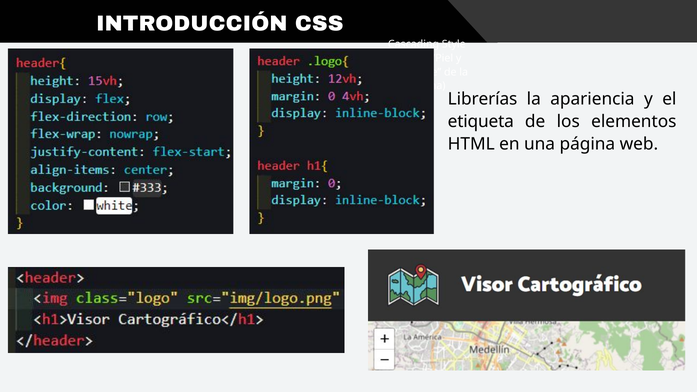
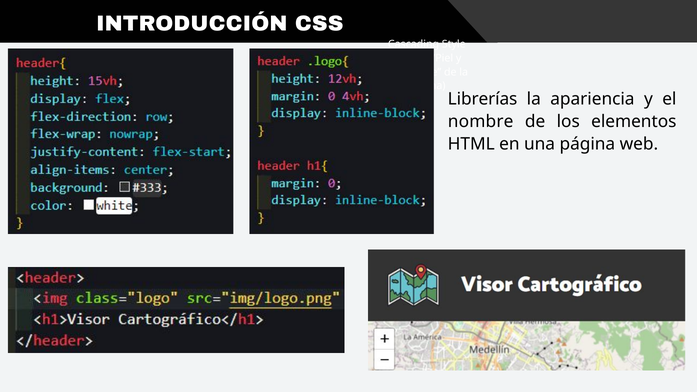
etiqueta: etiqueta -> nombre
